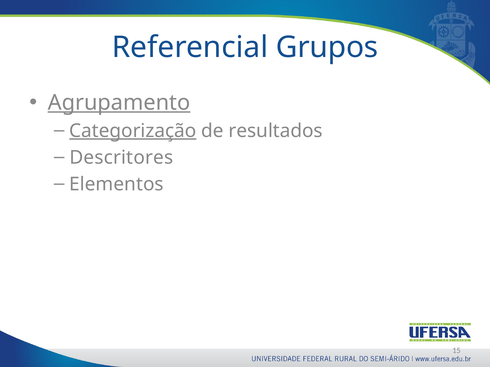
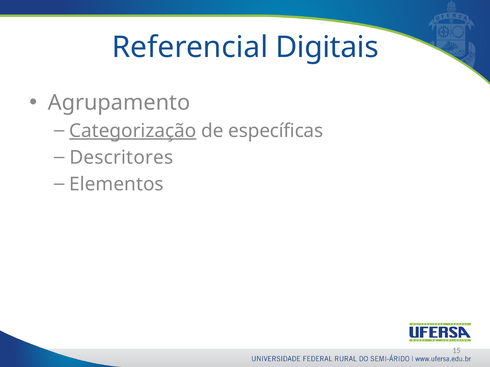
Grupos: Grupos -> Digitais
Agrupamento underline: present -> none
resultados: resultados -> específicas
